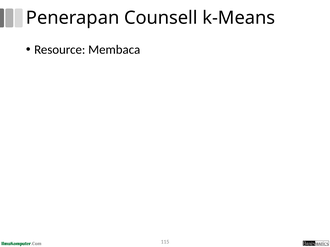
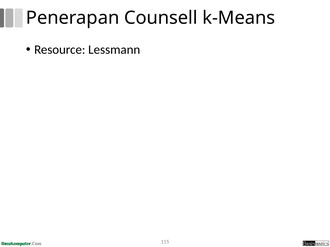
Membaca: Membaca -> Lessmann
